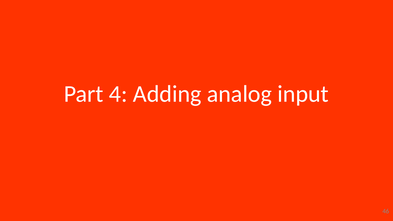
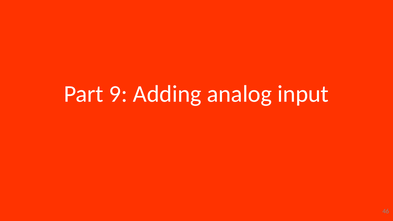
4: 4 -> 9
